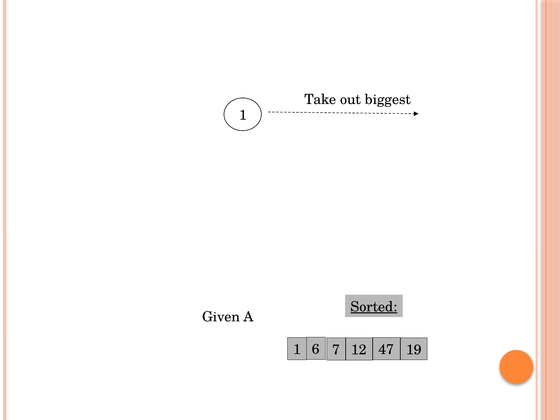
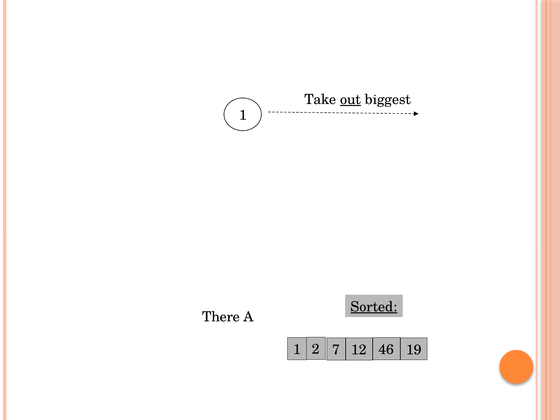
out underline: none -> present
Given: Given -> There
6: 6 -> 2
47: 47 -> 46
